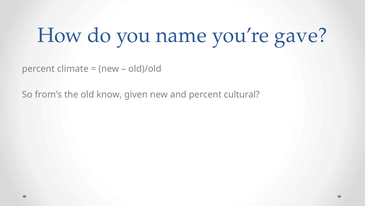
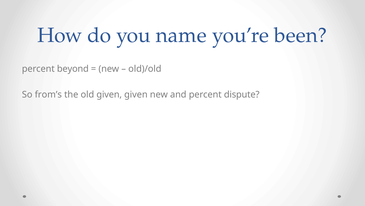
gave: gave -> been
climate: climate -> beyond
old know: know -> given
cultural: cultural -> dispute
